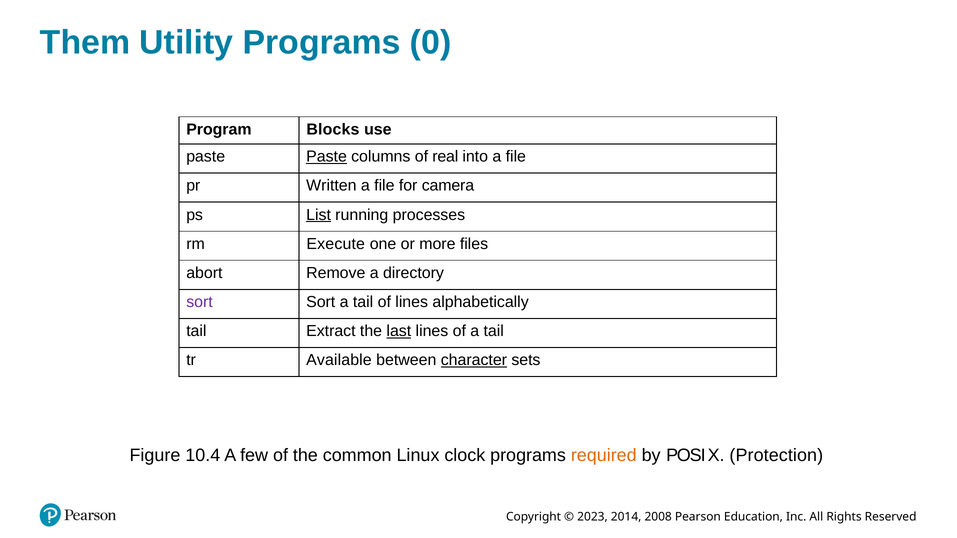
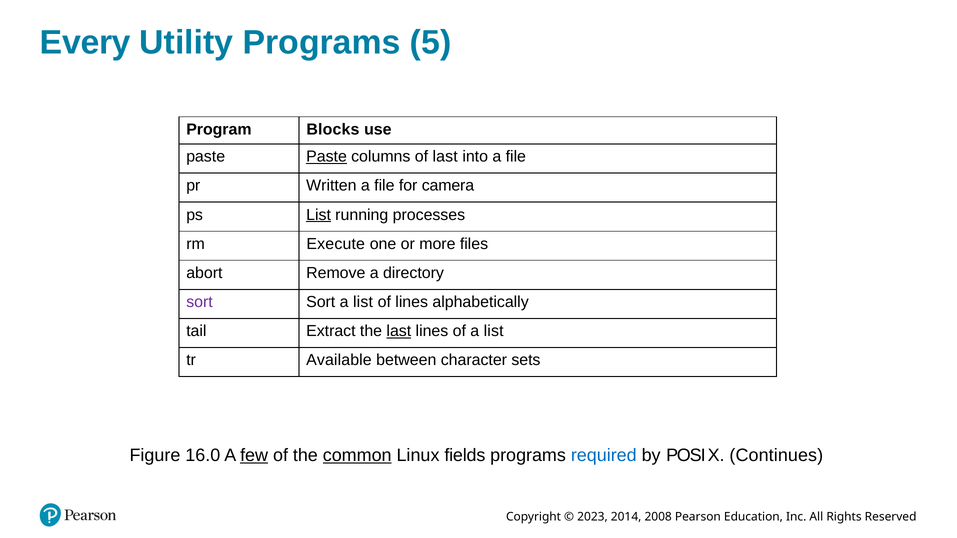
Them: Them -> Every
0: 0 -> 5
of real: real -> last
Sort a tail: tail -> list
of a tail: tail -> list
character underline: present -> none
10.4: 10.4 -> 16.0
few underline: none -> present
common underline: none -> present
clock: clock -> fields
required colour: orange -> blue
Protection: Protection -> Continues
